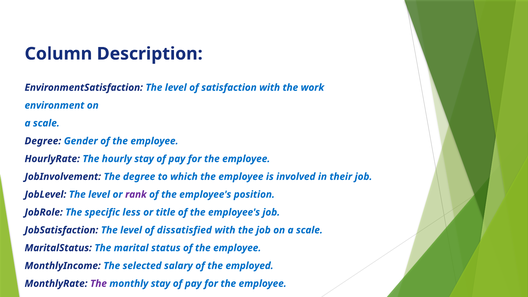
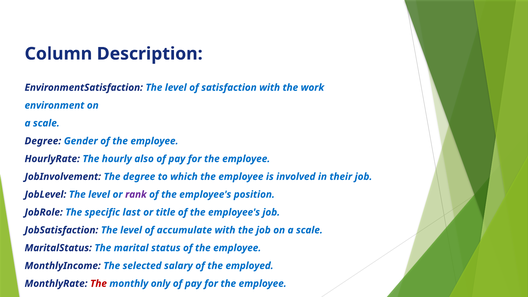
hourly stay: stay -> also
less: less -> last
dissatisfied: dissatisfied -> accumulate
The at (99, 284) colour: purple -> red
monthly stay: stay -> only
